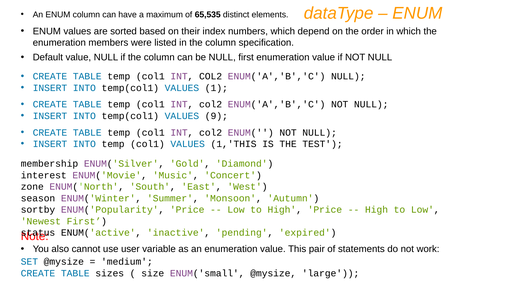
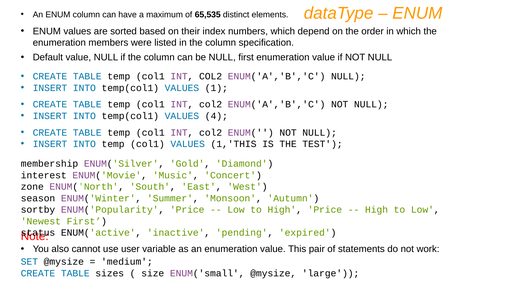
9: 9 -> 4
